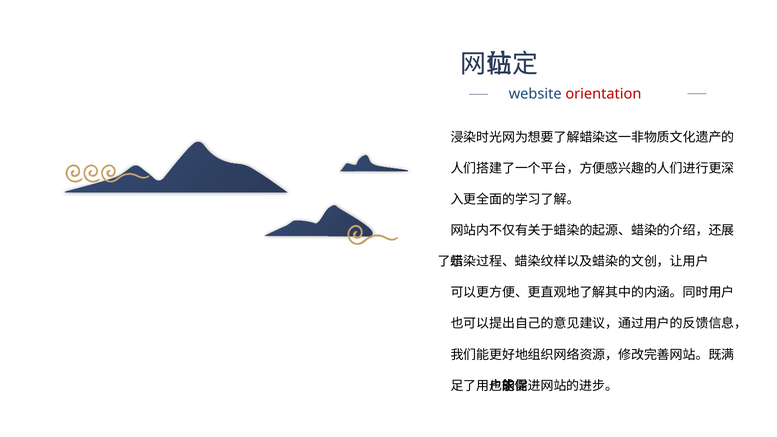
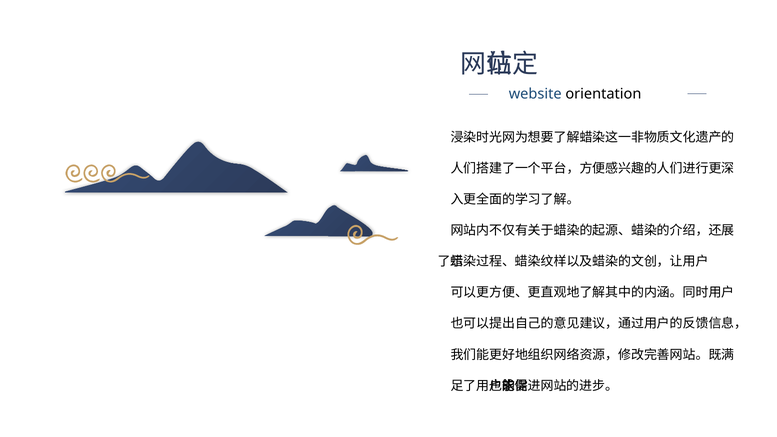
orientation colour: red -> black
